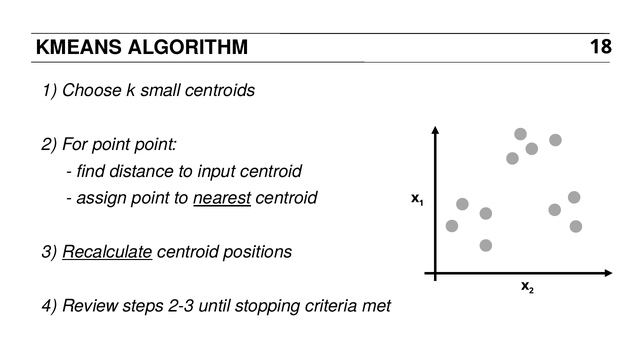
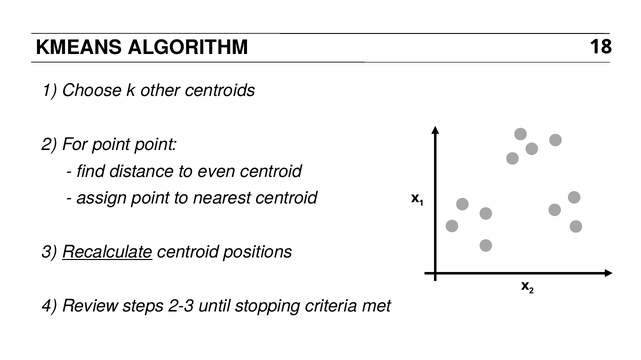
small: small -> other
input: input -> even
nearest underline: present -> none
